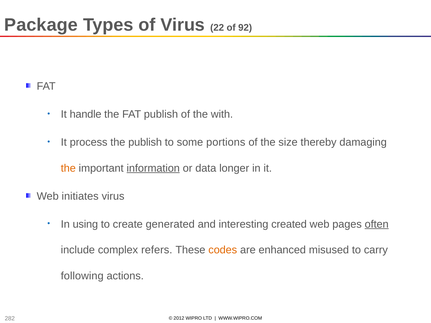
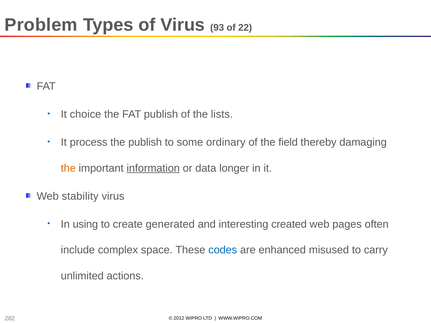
Package: Package -> Problem
22: 22 -> 93
92: 92 -> 22
handle: handle -> choice
with: with -> lists
portions: portions -> ordinary
size: size -> field
initiates: initiates -> stability
often underline: present -> none
refers: refers -> space
codes colour: orange -> blue
following: following -> unlimited
